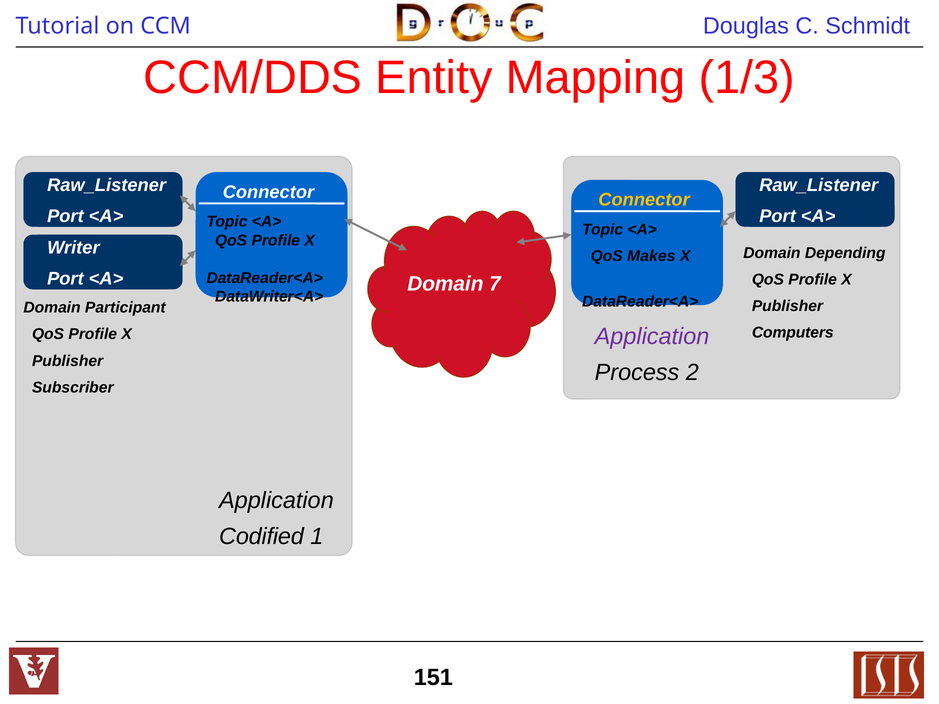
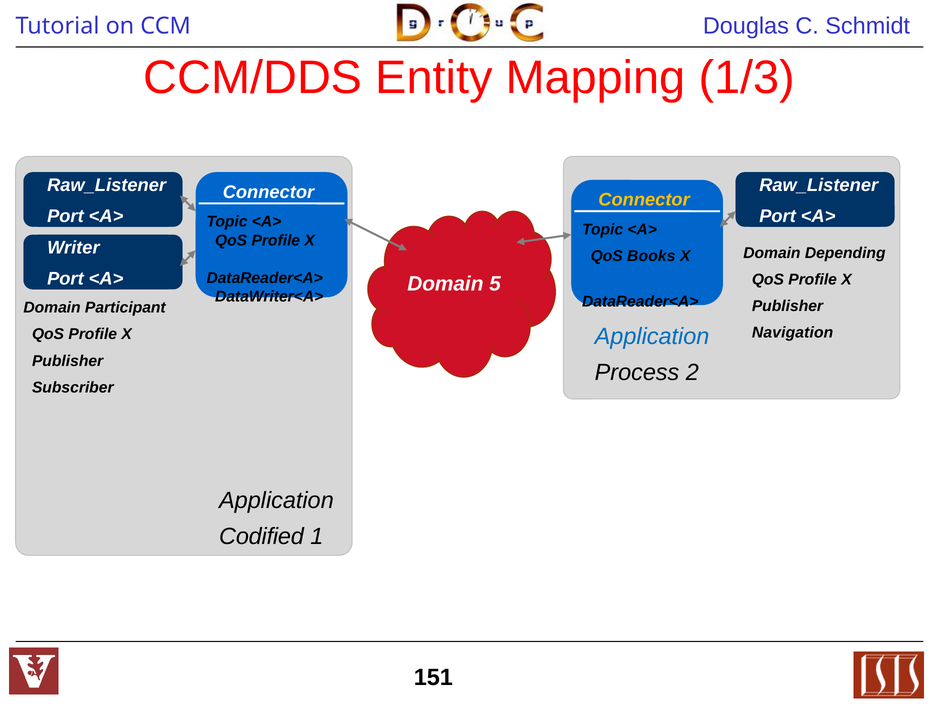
Makes: Makes -> Books
7: 7 -> 5
Computers: Computers -> Navigation
Application at (652, 337) colour: purple -> blue
